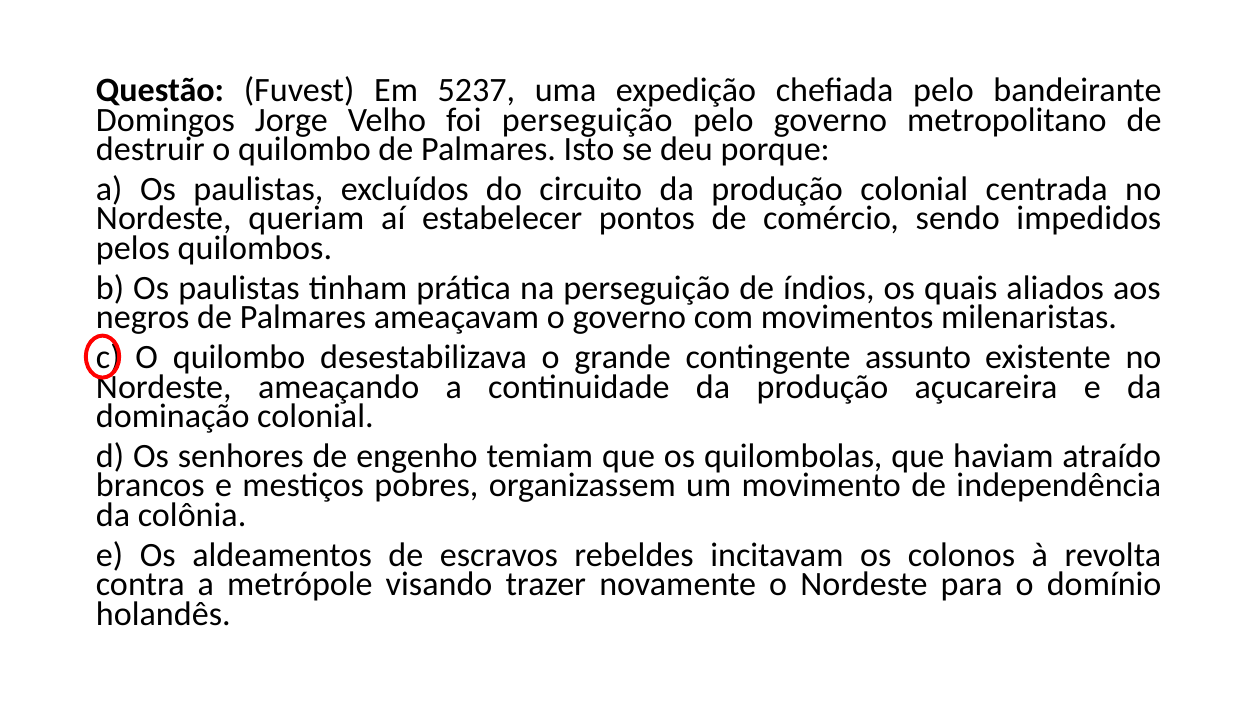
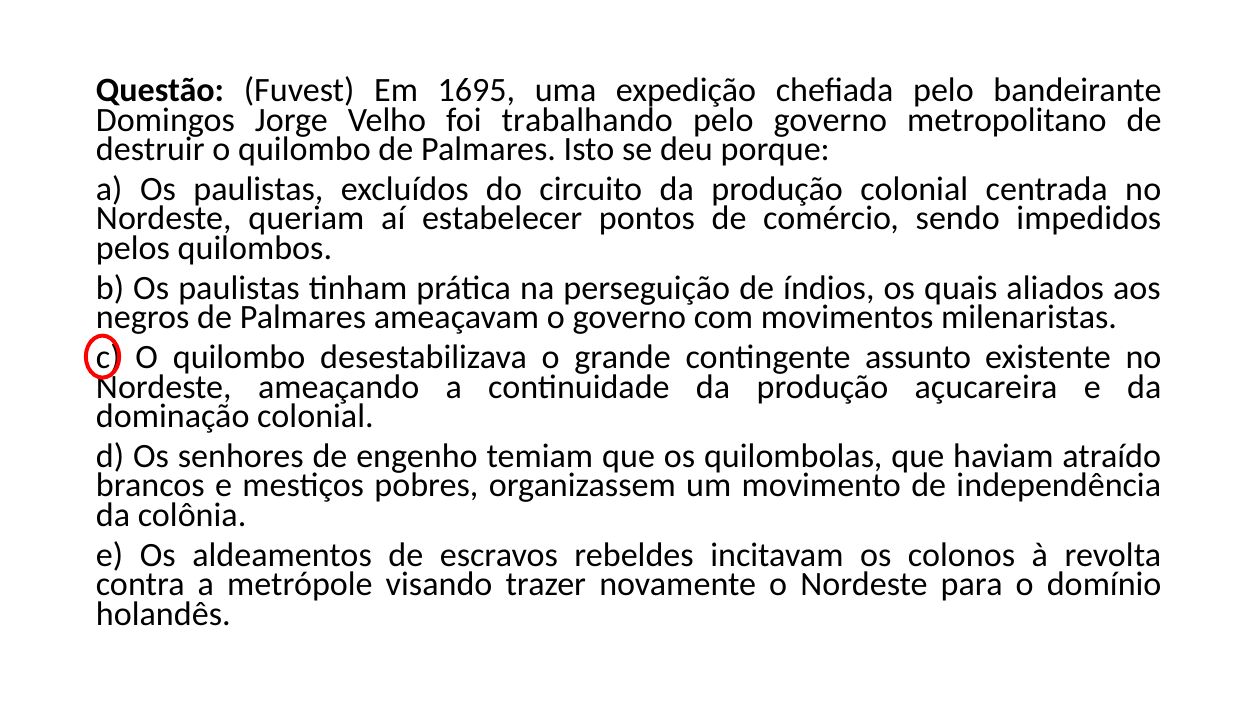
5237: 5237 -> 1695
foi perseguição: perseguição -> trabalhando
